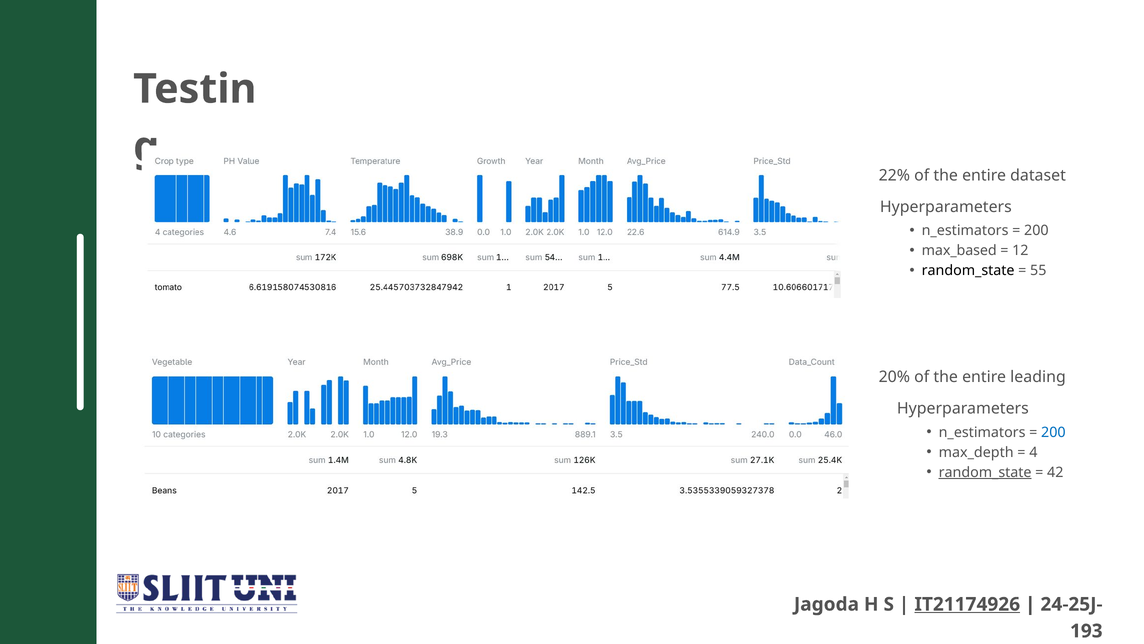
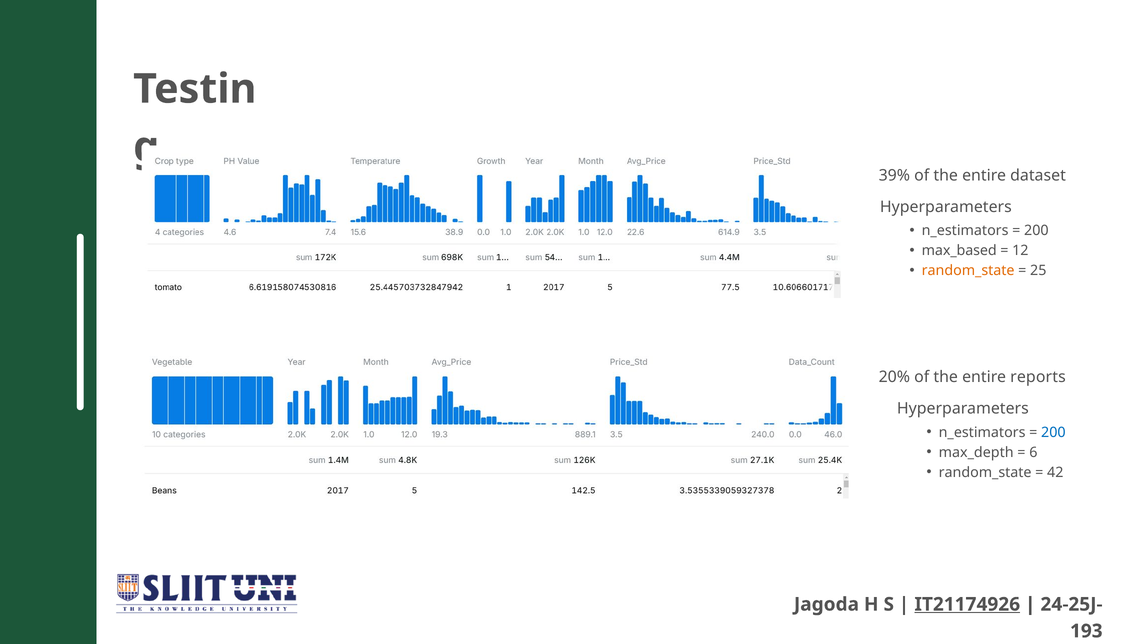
22%: 22% -> 39%
random_state at (968, 270) colour: black -> orange
55: 55 -> 25
leading: leading -> reports
4: 4 -> 6
random_state at (985, 472) underline: present -> none
